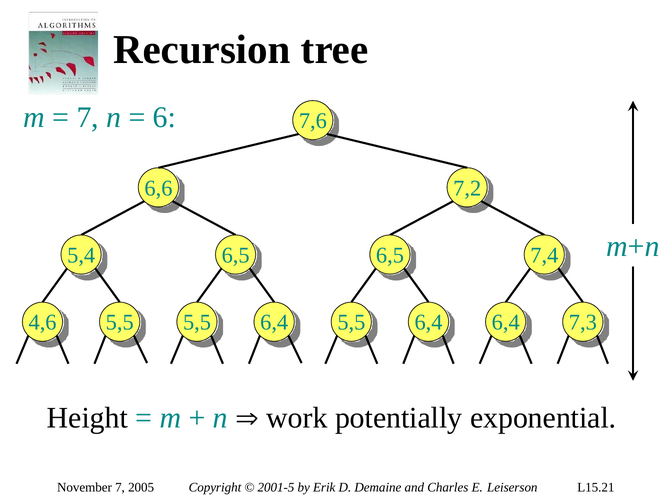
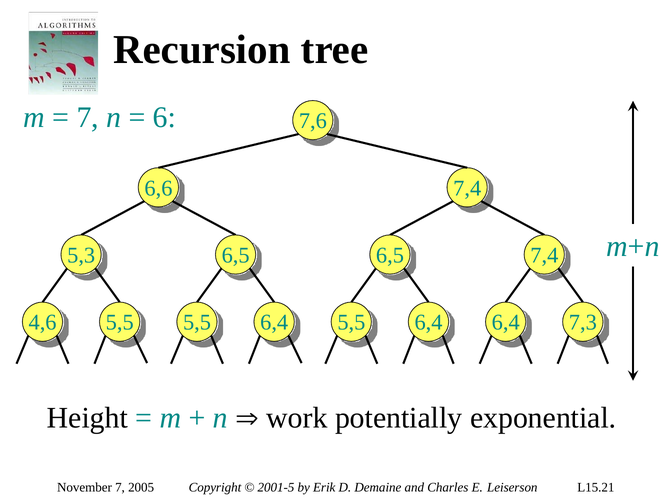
6,6 7,2: 7,2 -> 7,4
5,4: 5,4 -> 5,3
